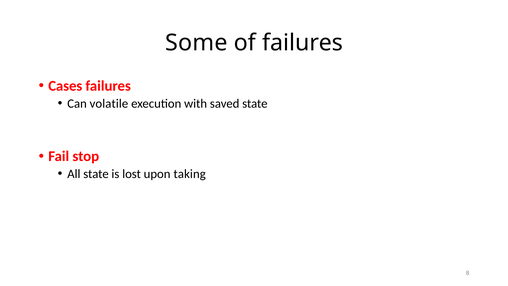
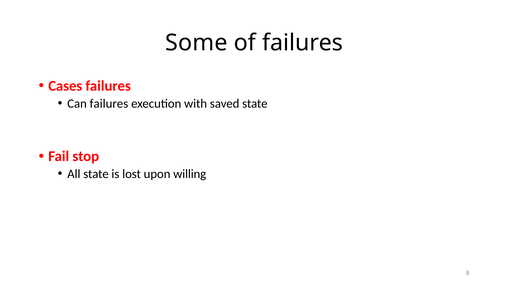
Can volatile: volatile -> failures
taking: taking -> willing
